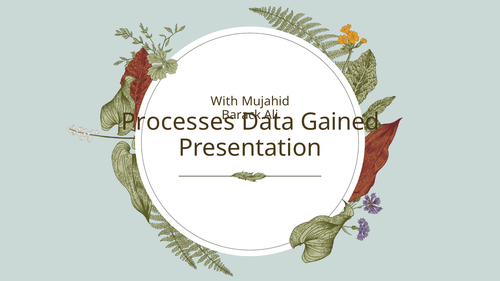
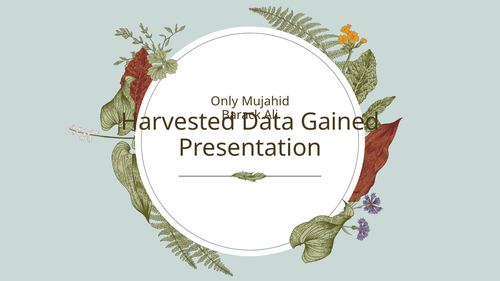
With: With -> Only
Processes: Processes -> Harvested
